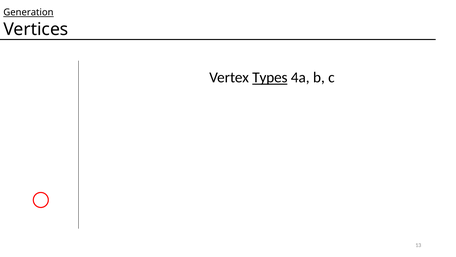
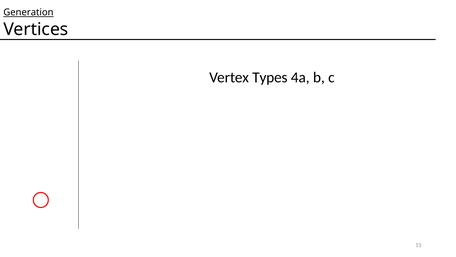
Types underline: present -> none
